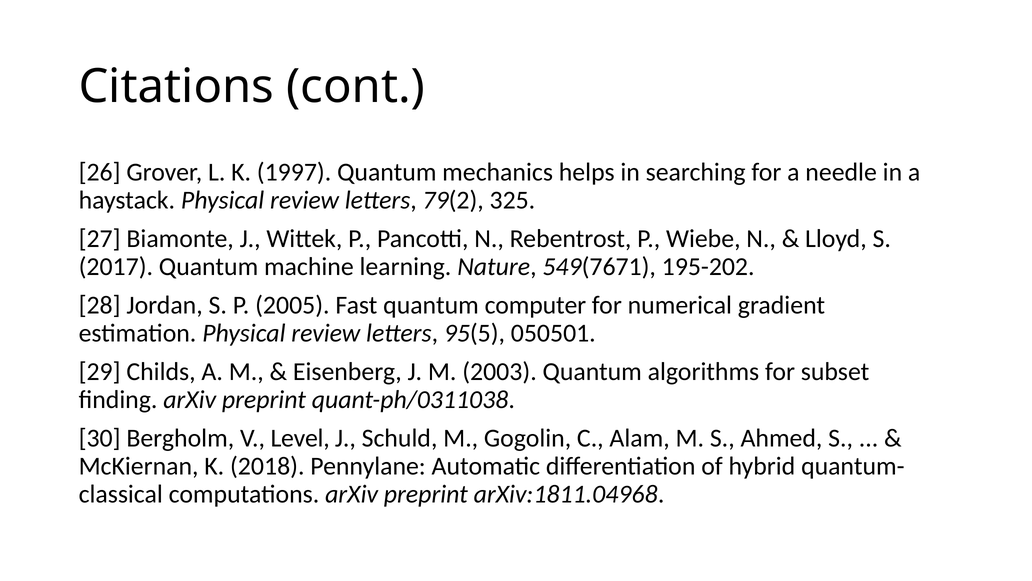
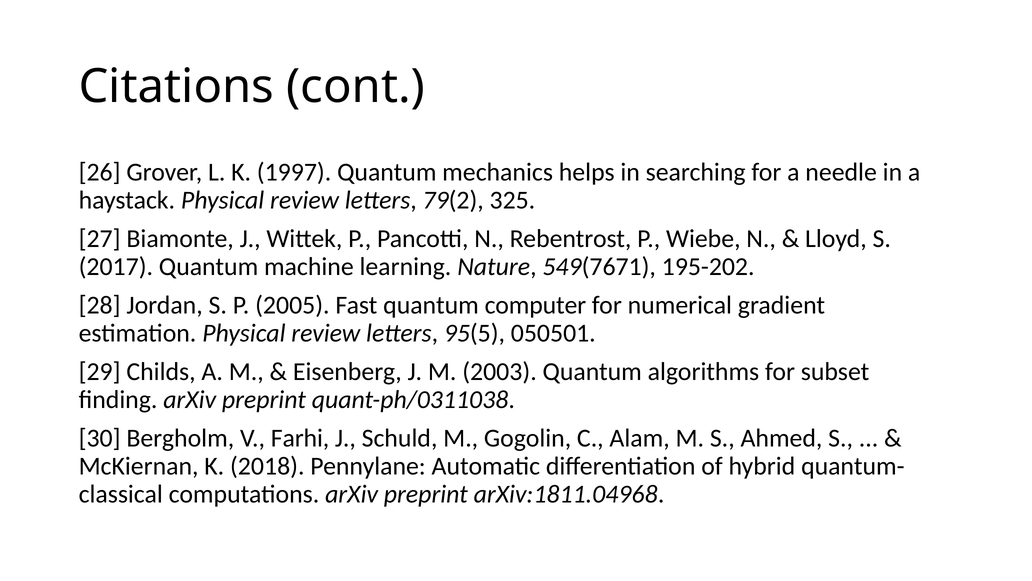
Level: Level -> Farhi
